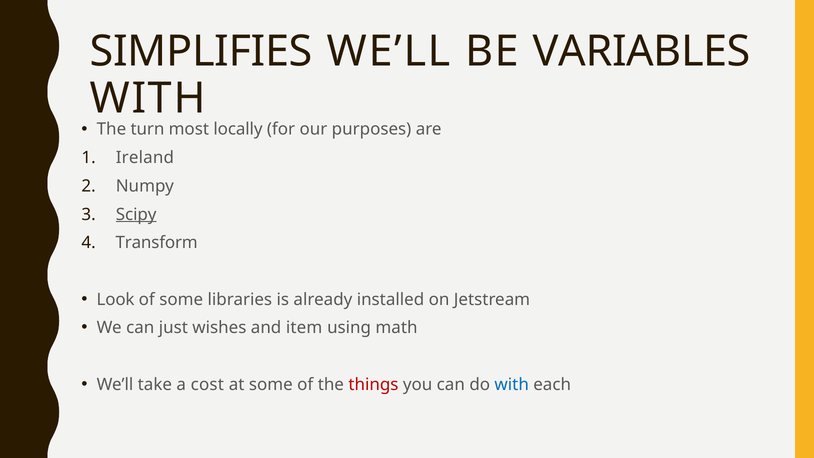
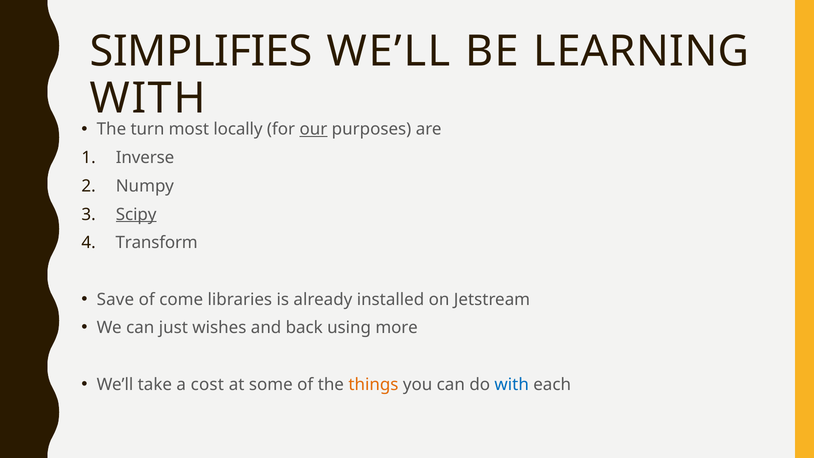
VARIABLES: VARIABLES -> LEARNING
our underline: none -> present
Ireland: Ireland -> Inverse
Look: Look -> Save
of some: some -> come
item: item -> back
math: math -> more
things colour: red -> orange
